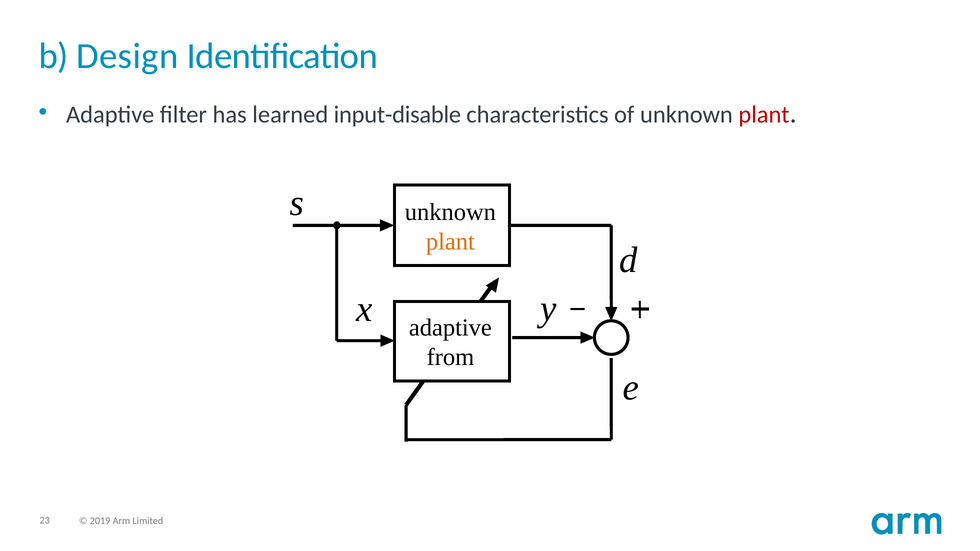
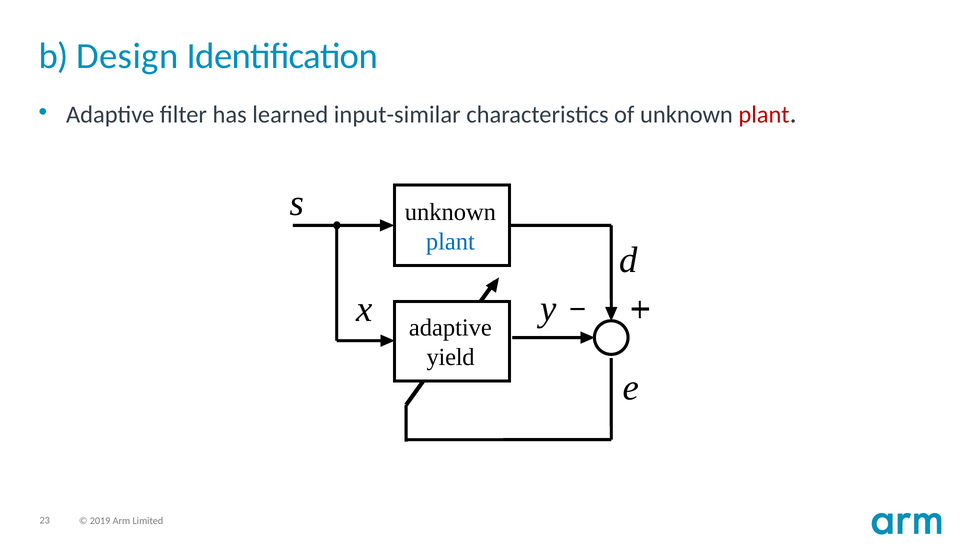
input-disable: input-disable -> input-similar
plant at (450, 242) colour: orange -> blue
from: from -> yield
